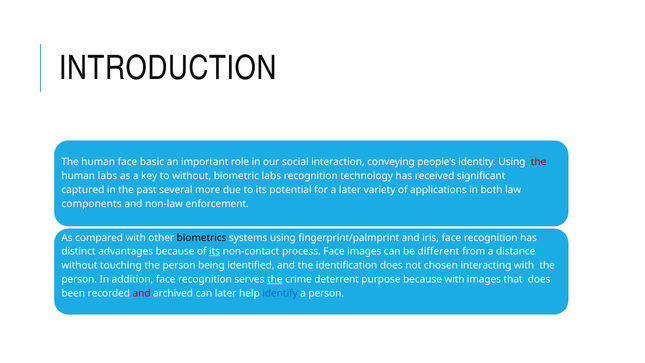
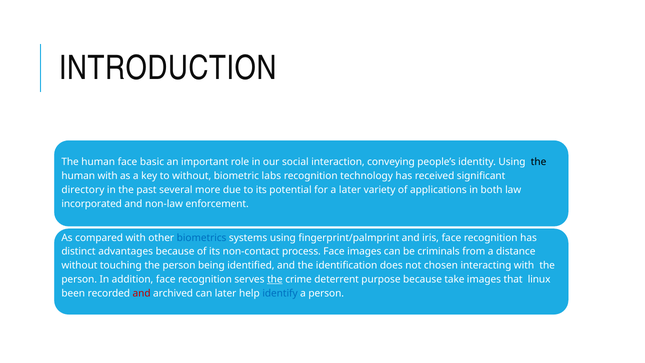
the at (539, 162) colour: red -> black
human labs: labs -> with
captured: captured -> directory
components: components -> incorporated
biometrics colour: black -> blue
its at (215, 251) underline: present -> none
different: different -> criminals
because with: with -> take
that does: does -> linux
